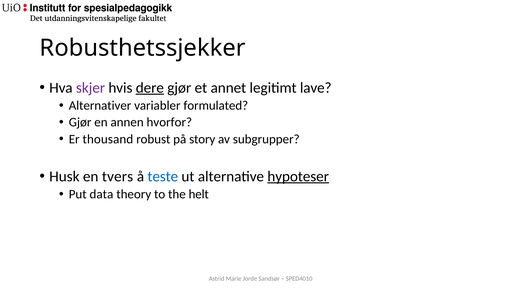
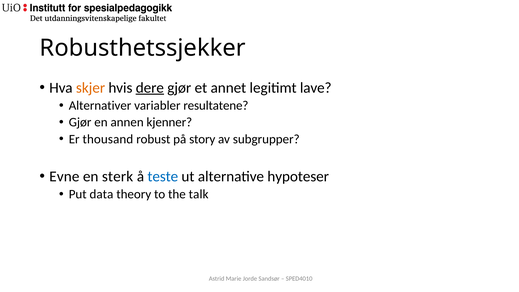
skjer colour: purple -> orange
formulated: formulated -> resultatene
hvorfor: hvorfor -> kjenner
Husk: Husk -> Evne
tvers: tvers -> sterk
hypoteser underline: present -> none
helt: helt -> talk
